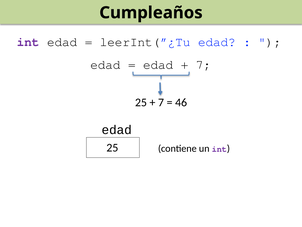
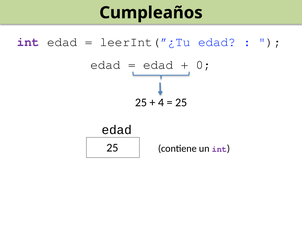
7 at (203, 65): 7 -> 0
7 at (161, 102): 7 -> 4
46 at (181, 102): 46 -> 25
